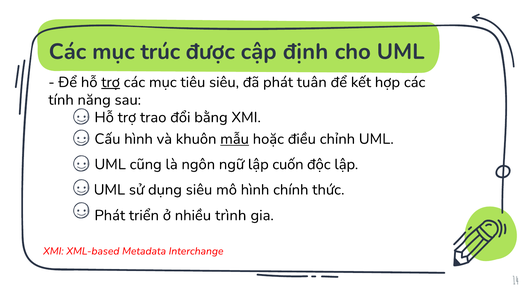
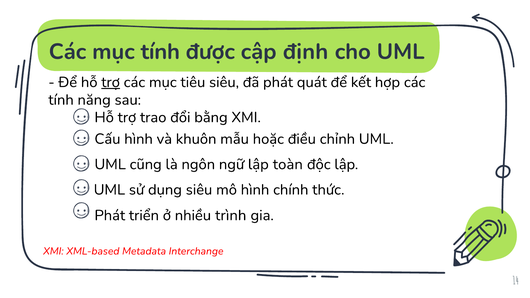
mục trúc: trúc -> tính
tuân: tuân -> quát
mẫu underline: present -> none
cuốn: cuốn -> toàn
